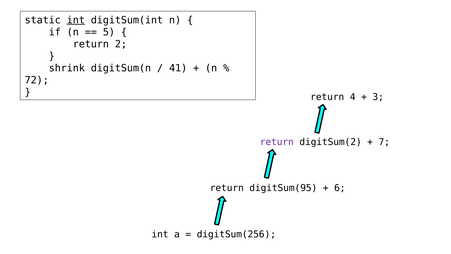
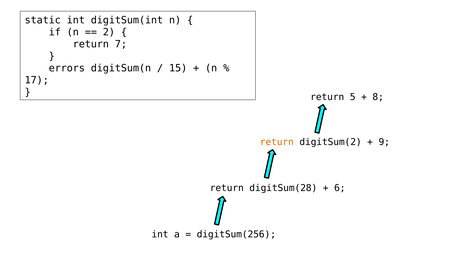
int at (76, 20) underline: present -> none
5: 5 -> 2
2: 2 -> 7
shrink: shrink -> errors
41: 41 -> 15
72: 72 -> 17
4: 4 -> 5
3: 3 -> 8
return at (277, 142) colour: purple -> orange
7: 7 -> 9
digitSum(95: digitSum(95 -> digitSum(28
